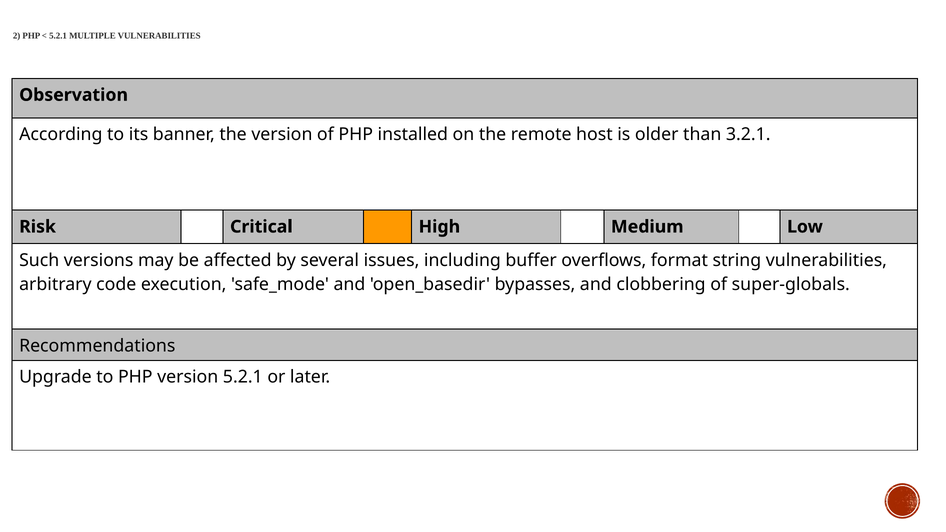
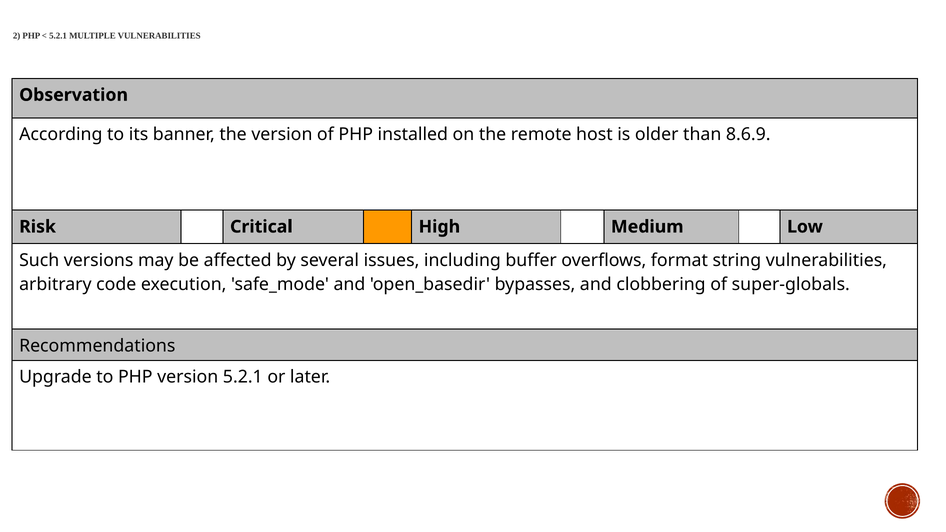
3.2.1: 3.2.1 -> 8.6.9
